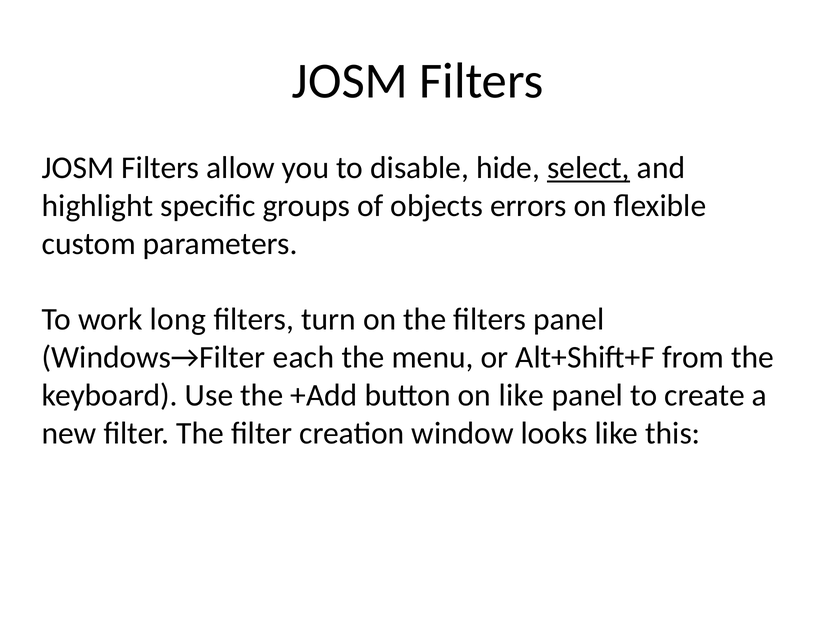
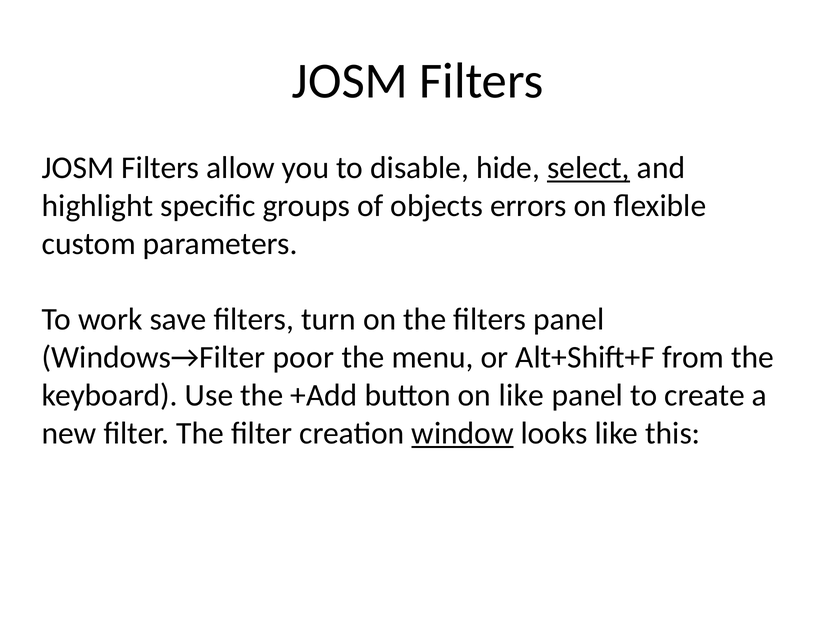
long: long -> save
each: each -> poor
window underline: none -> present
